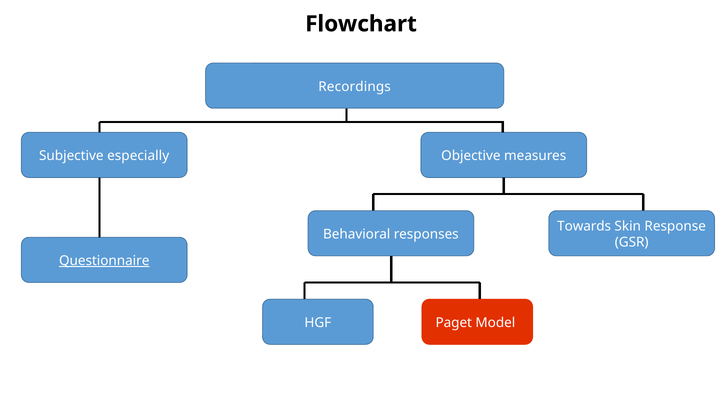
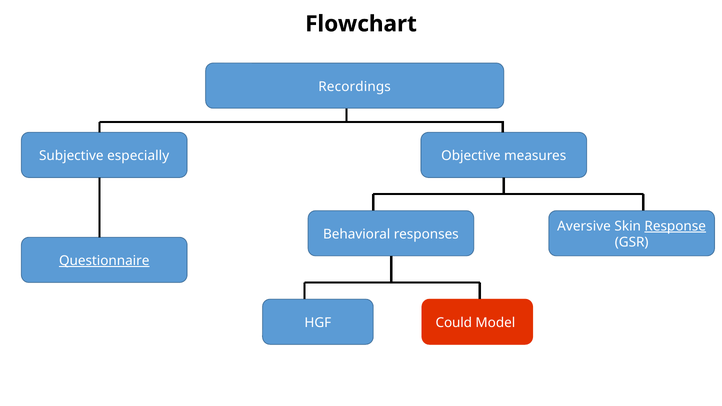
Towards: Towards -> Aversive
Response underline: none -> present
Paget: Paget -> Could
